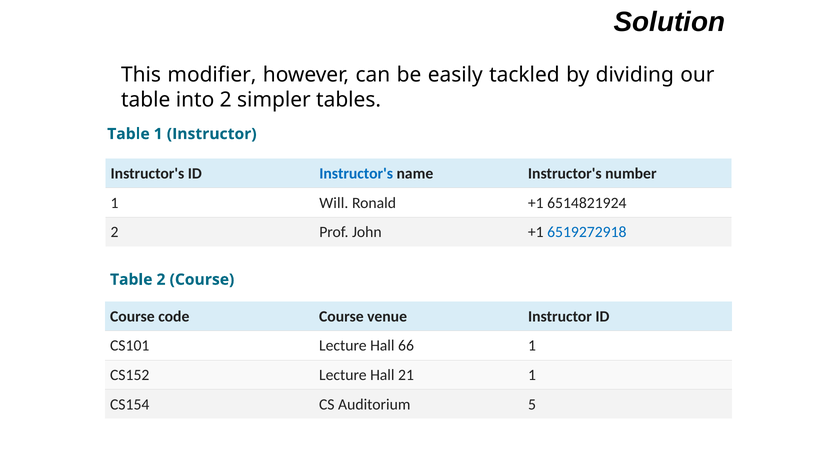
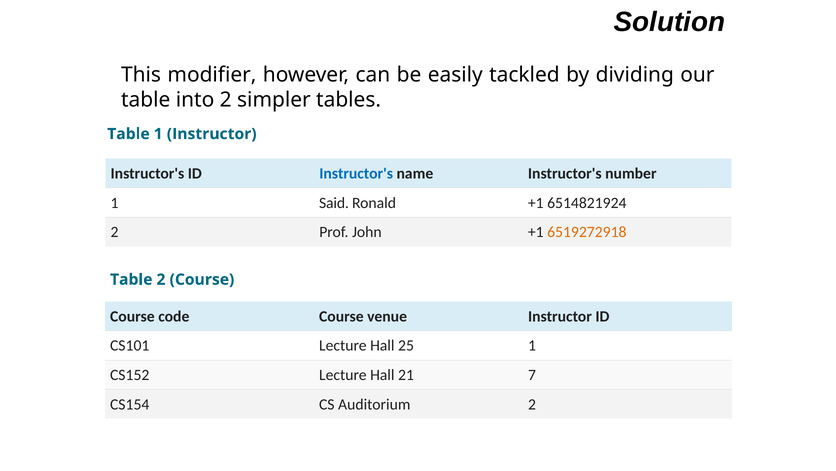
Will: Will -> Said
6519272918 colour: blue -> orange
66: 66 -> 25
21 1: 1 -> 7
Auditorium 5: 5 -> 2
